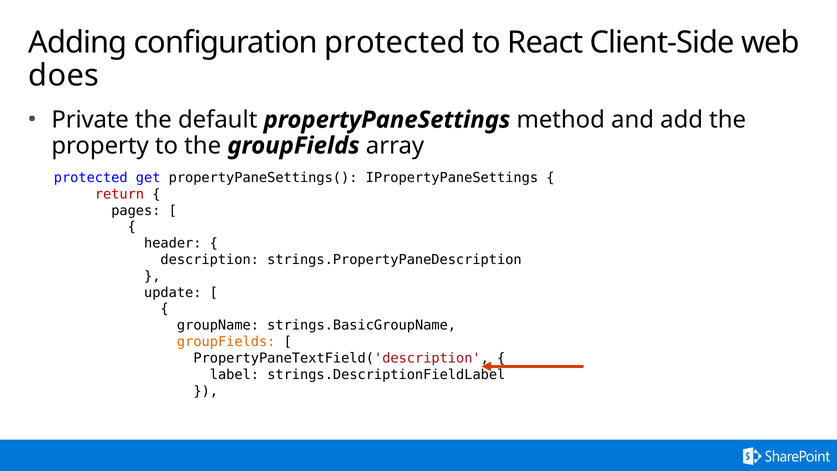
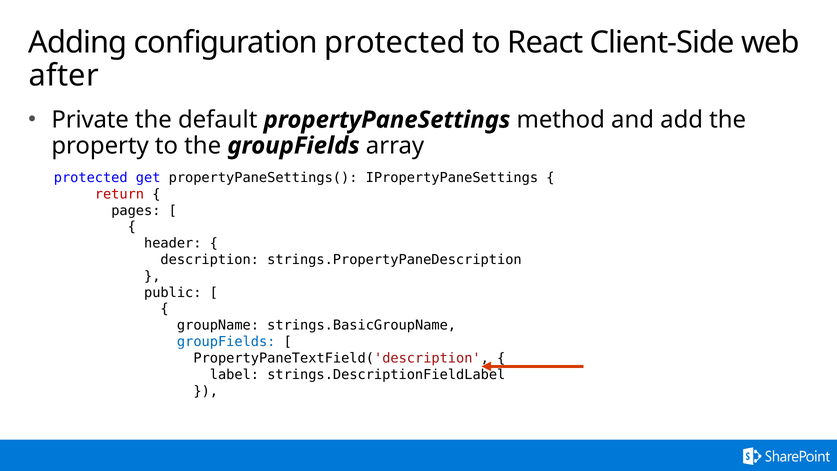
does: does -> after
update: update -> public
groupFields at (226, 342) colour: orange -> blue
